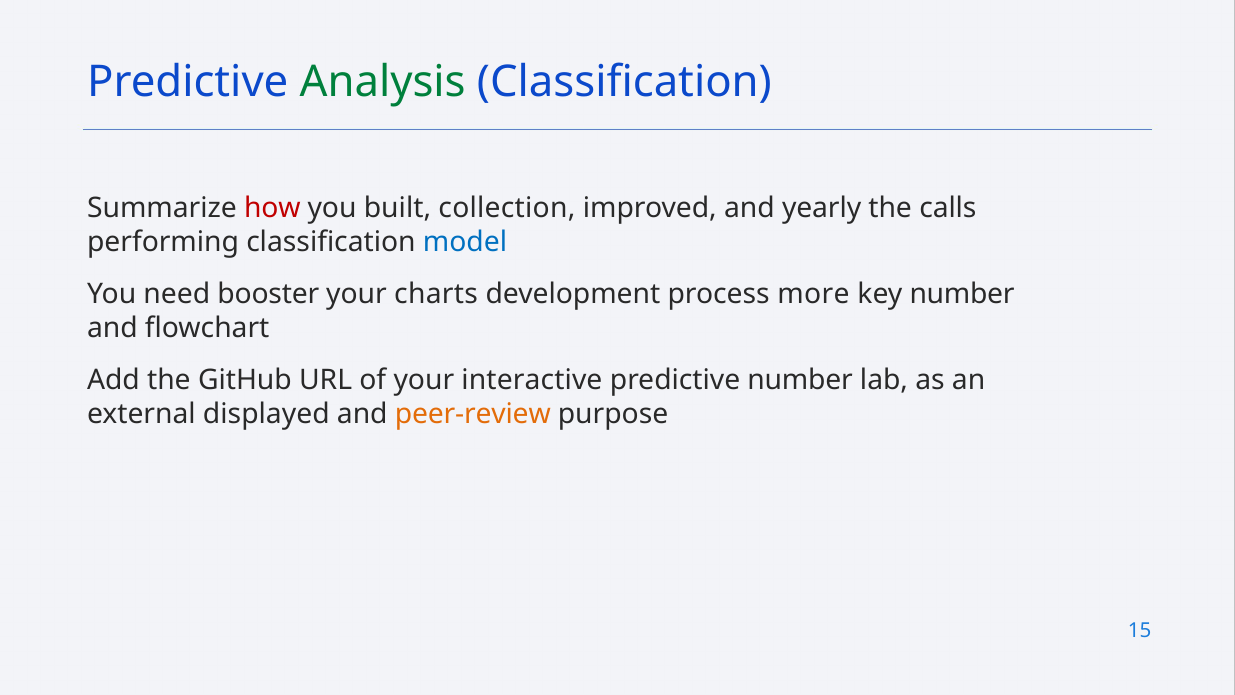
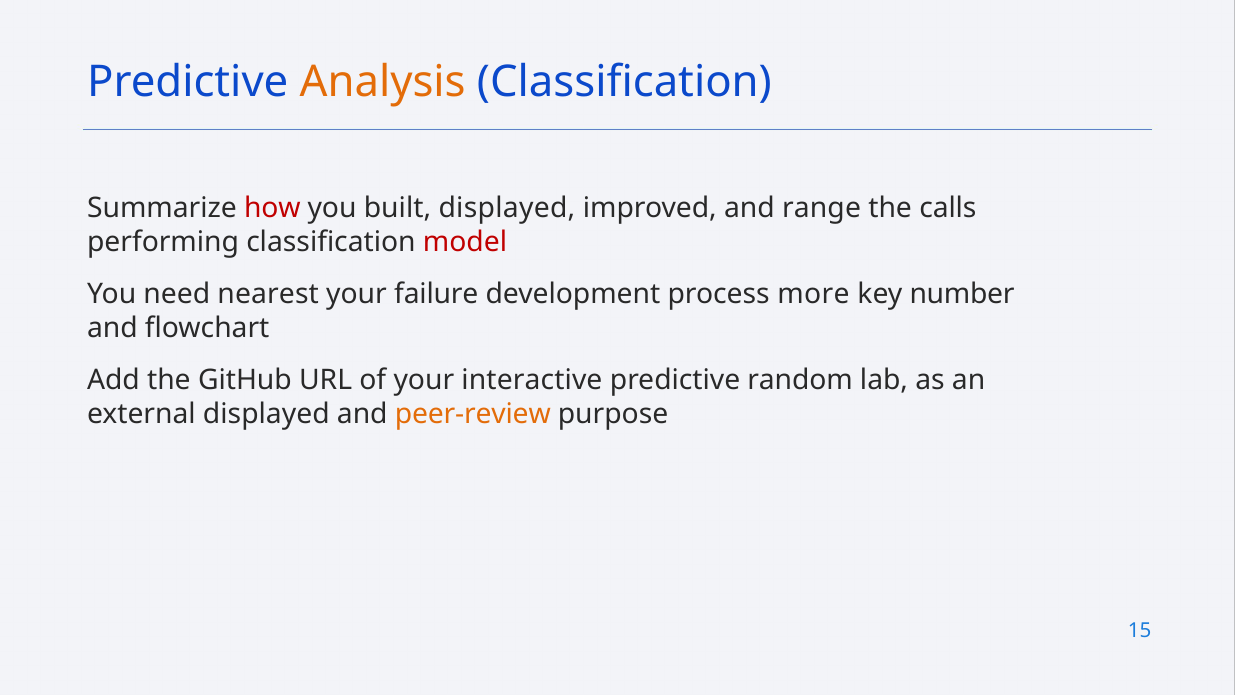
Analysis colour: green -> orange
built collection: collection -> displayed
yearly: yearly -> range
model colour: blue -> red
booster: booster -> nearest
charts: charts -> failure
predictive number: number -> random
